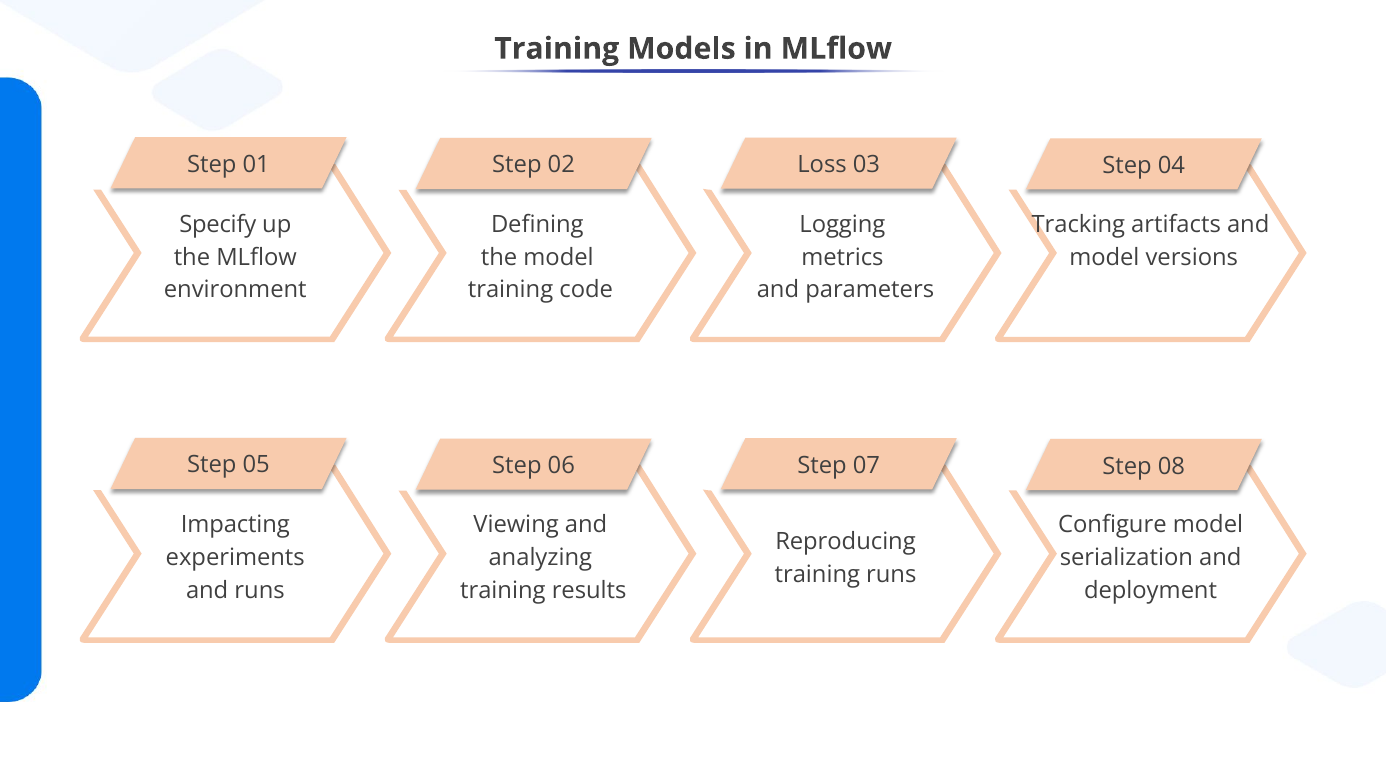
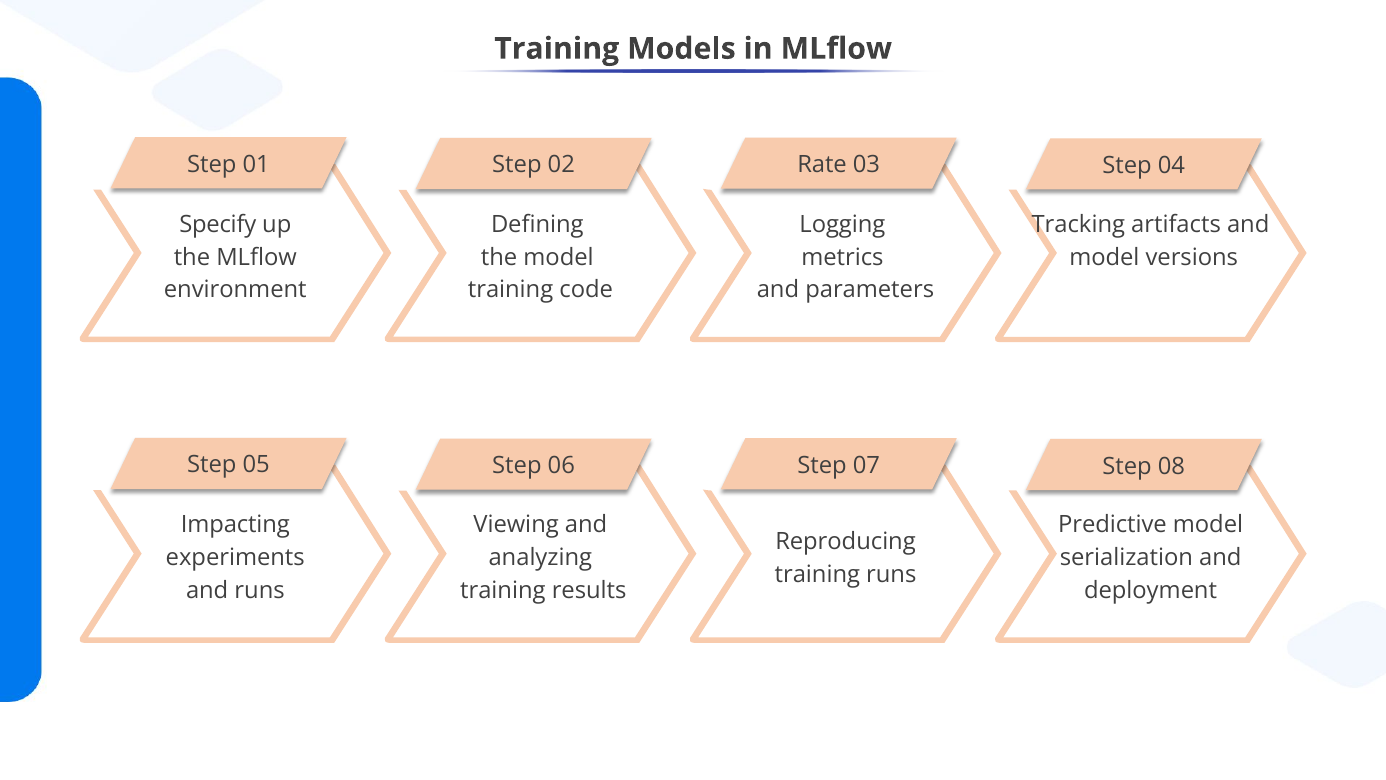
Loss: Loss -> Rate
Configure: Configure -> Predictive
